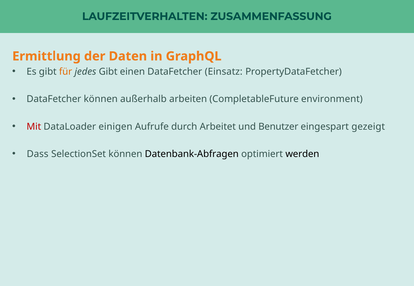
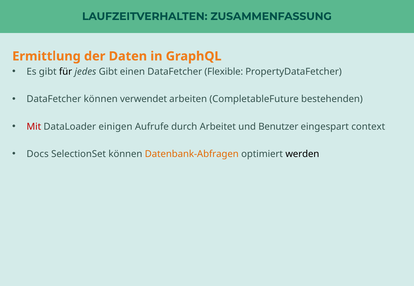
für colour: orange -> black
Einsatz: Einsatz -> Flexible
außerhalb: außerhalb -> verwendet
environment: environment -> bestehenden
gezeigt: gezeigt -> context
Dass: Dass -> Docs
Datenbank-Abfragen colour: black -> orange
